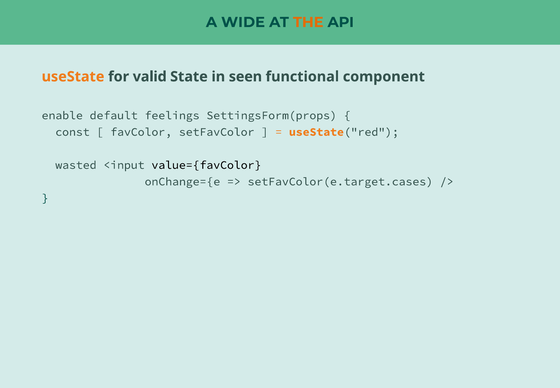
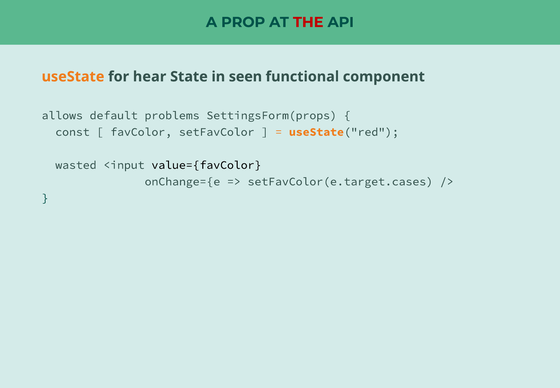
WIDE: WIDE -> PROP
THE colour: orange -> red
valid: valid -> hear
enable: enable -> allows
feelings: feelings -> problems
